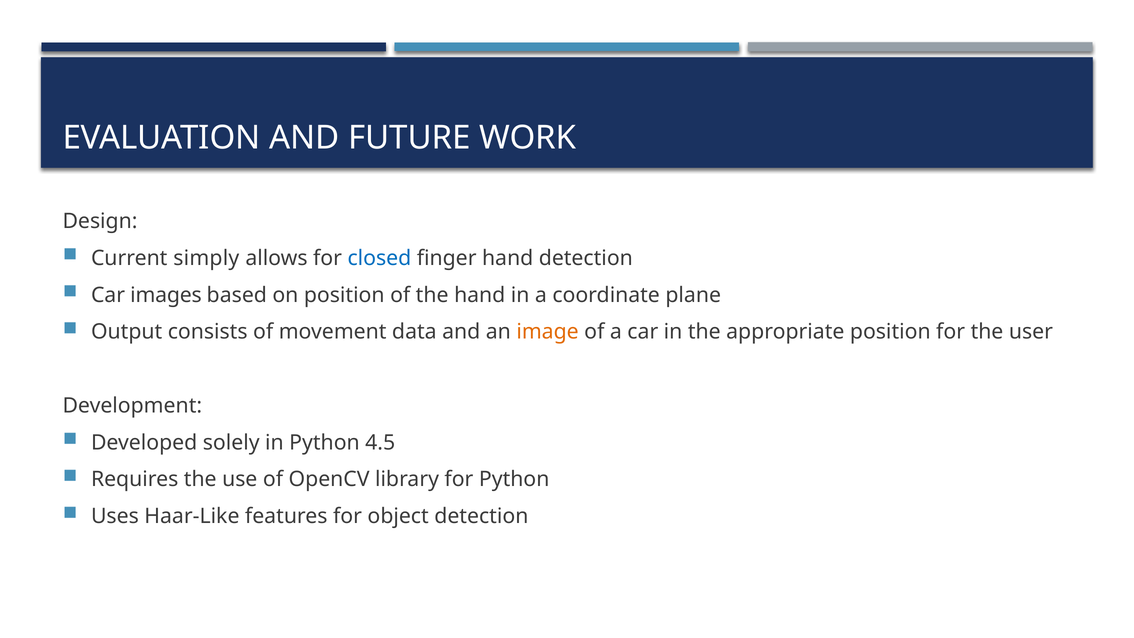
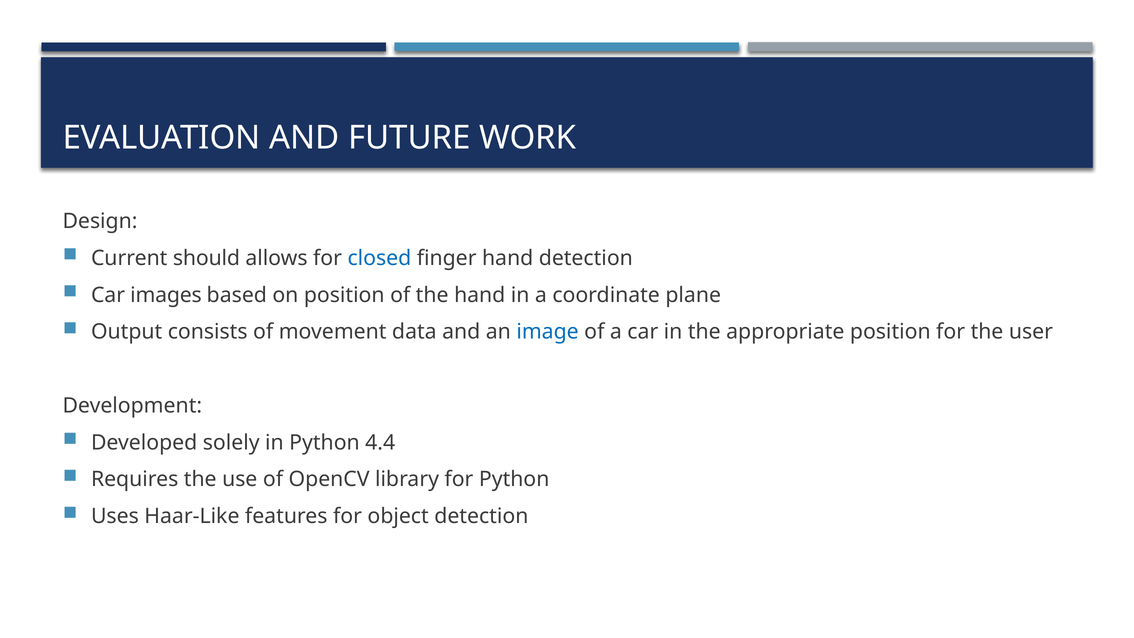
simply: simply -> should
image colour: orange -> blue
4.5: 4.5 -> 4.4
